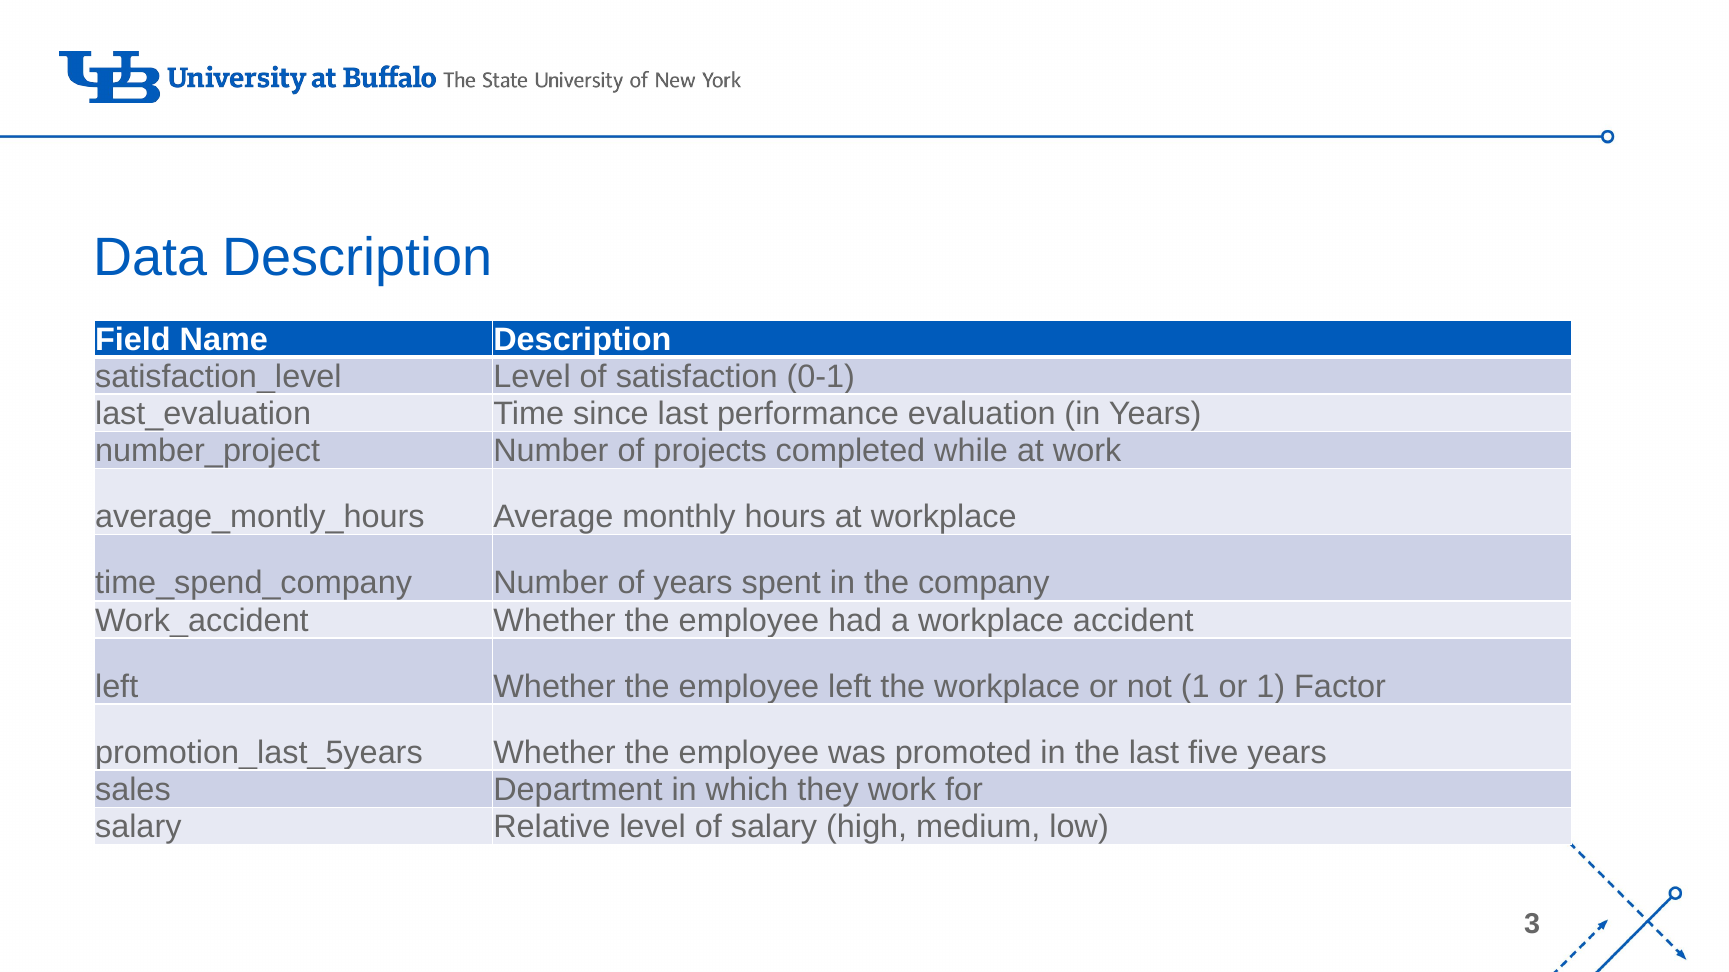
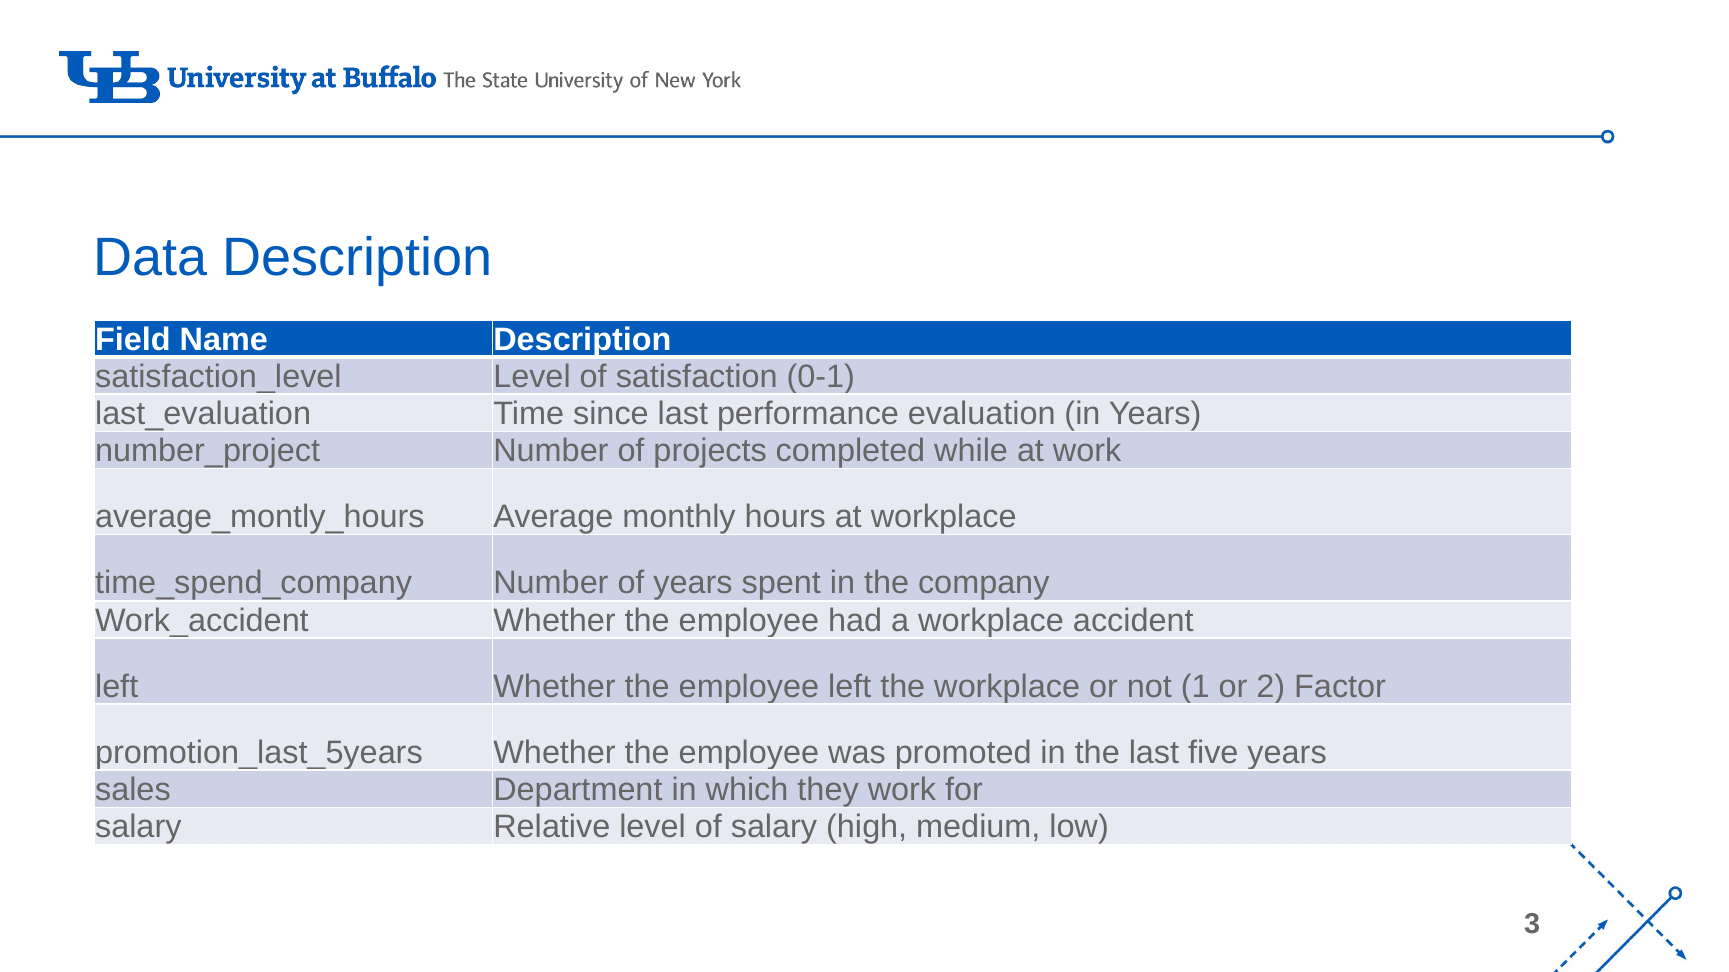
or 1: 1 -> 2
